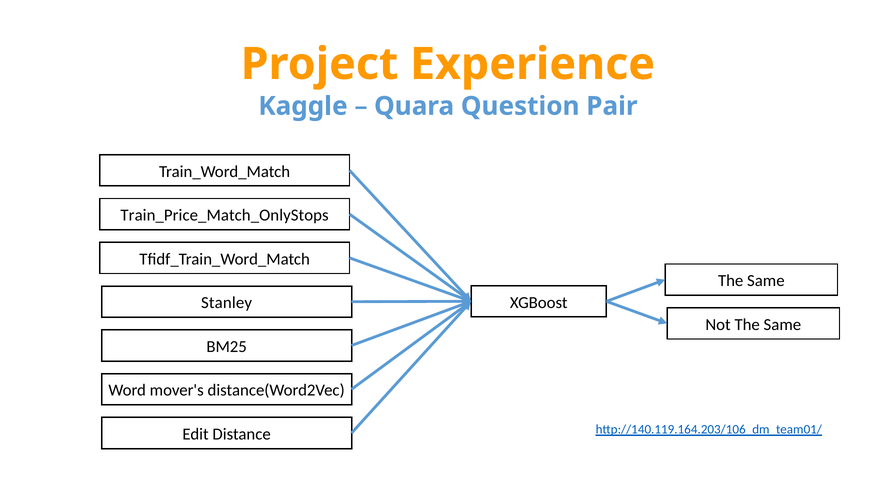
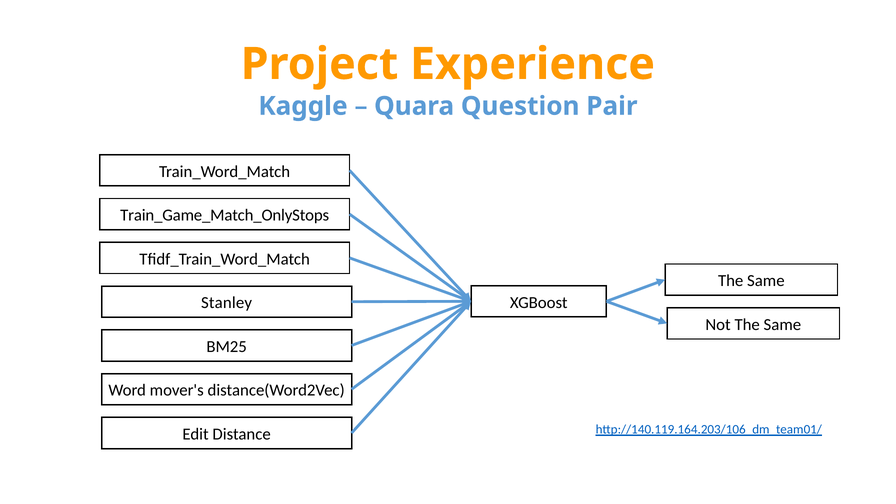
Train_Price_Match_OnlyStops: Train_Price_Match_OnlyStops -> Train_Game_Match_OnlyStops
